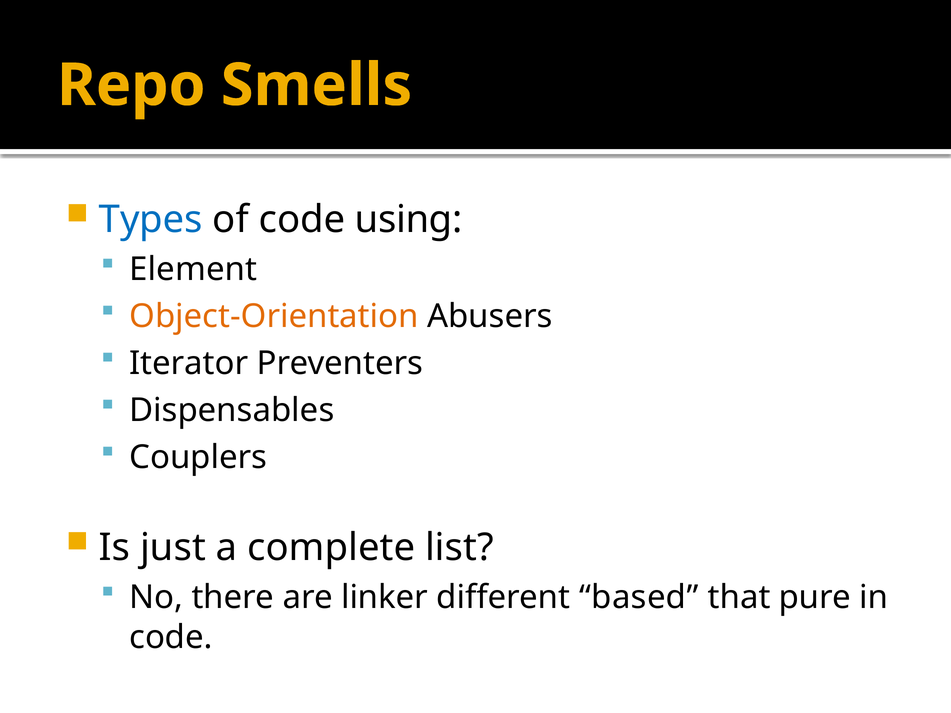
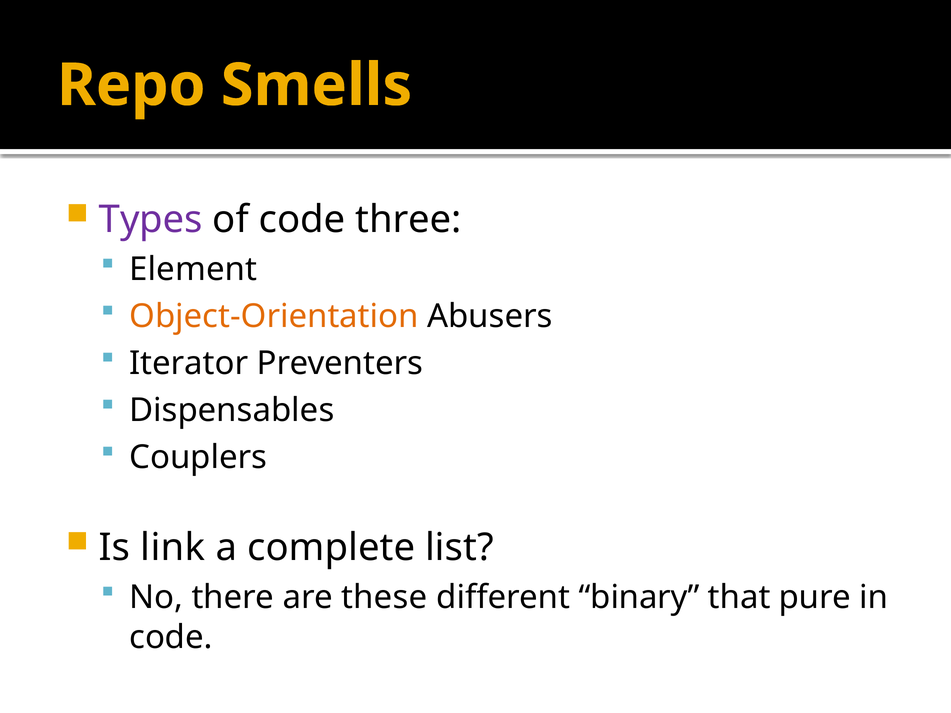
Types colour: blue -> purple
using: using -> three
just: just -> link
linker: linker -> these
based: based -> binary
